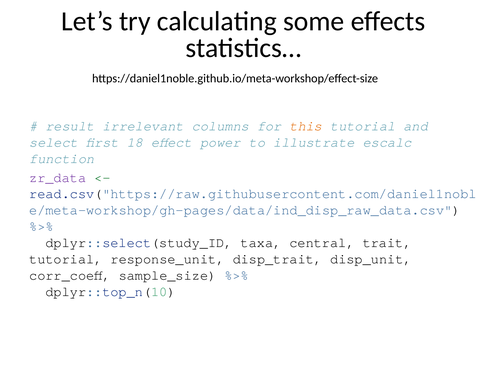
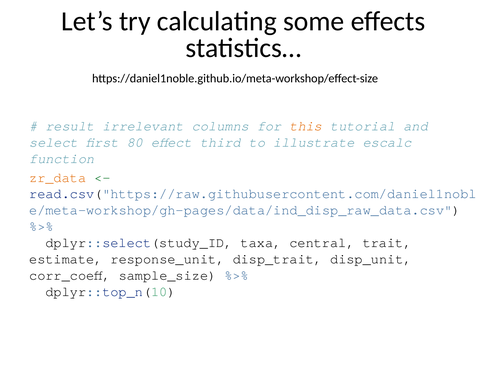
18: 18 -> 80
power: power -> third
zr_data colour: purple -> orange
tutorial at (66, 258): tutorial -> estimate
